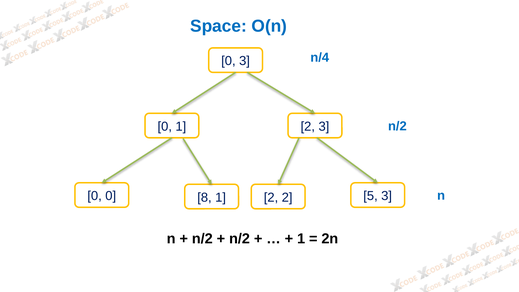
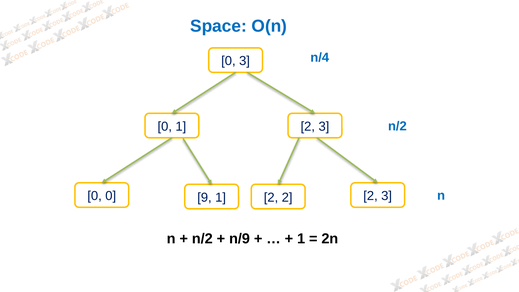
8: 8 -> 9
2 2 5: 5 -> 2
n/2 at (240, 239): n/2 -> n/9
